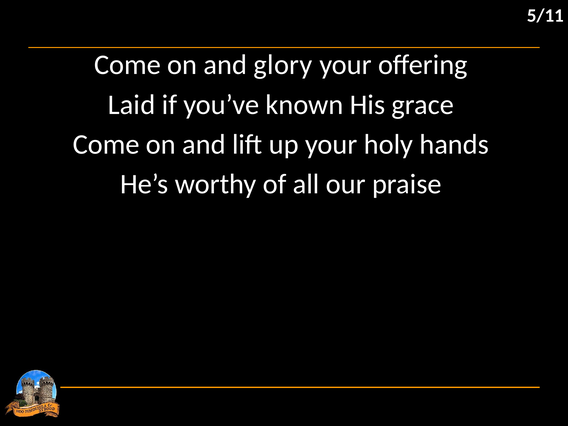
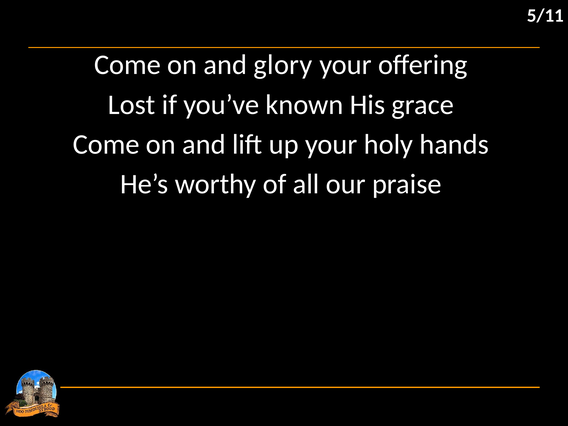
Laid: Laid -> Lost
